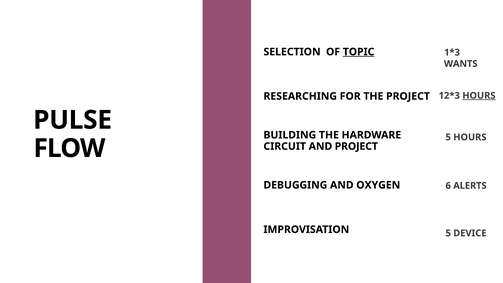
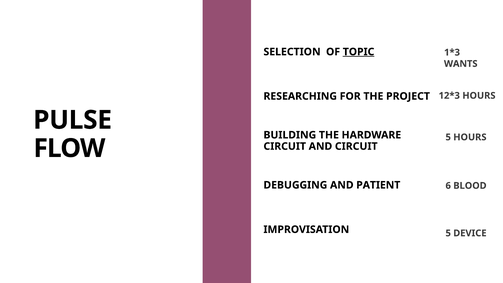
HOURS at (479, 96) underline: present -> none
AND PROJECT: PROJECT -> CIRCUIT
OXYGEN: OXYGEN -> PATIENT
ALERTS: ALERTS -> BLOOD
